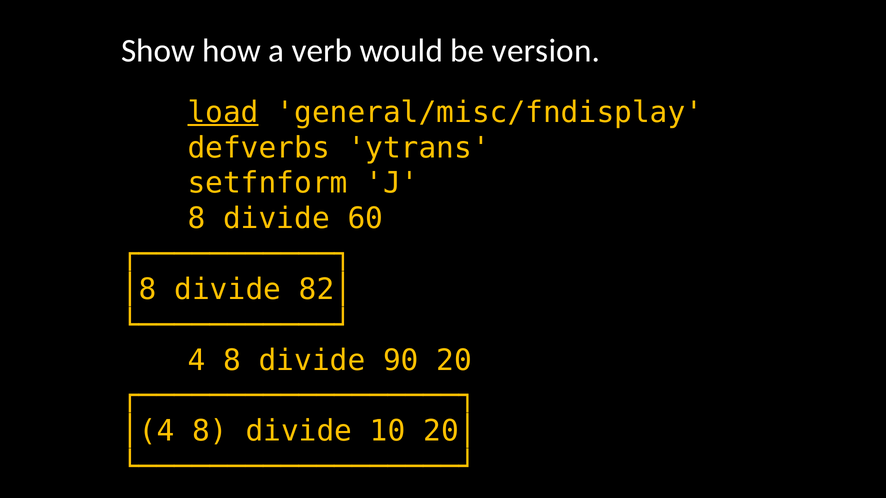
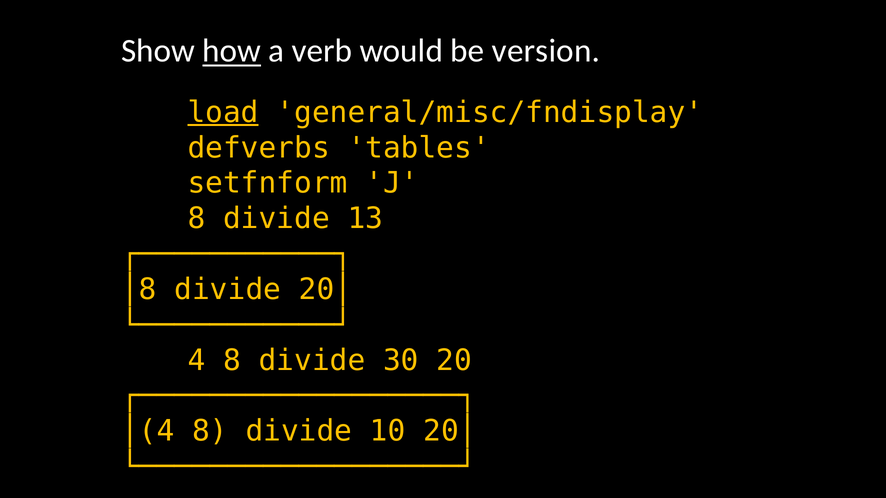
how underline: none -> present
ytrans: ytrans -> tables
60: 60 -> 13
divide 82│: 82│ -> 20│
90: 90 -> 30
